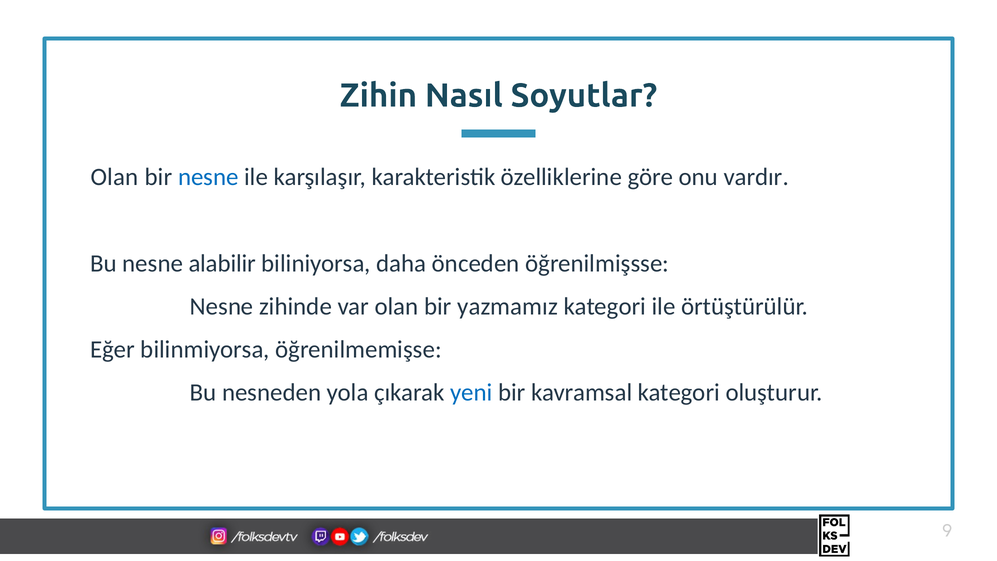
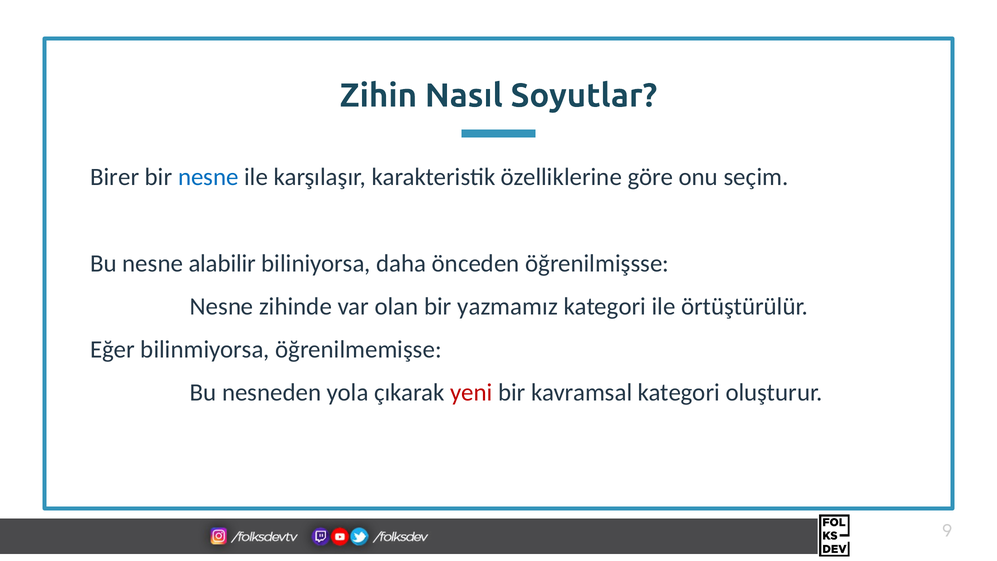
Olan at (115, 177): Olan -> Birer
vardır: vardır -> seçim
yeni colour: blue -> red
